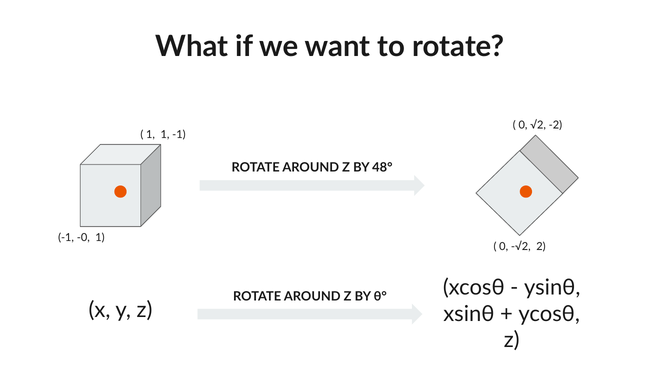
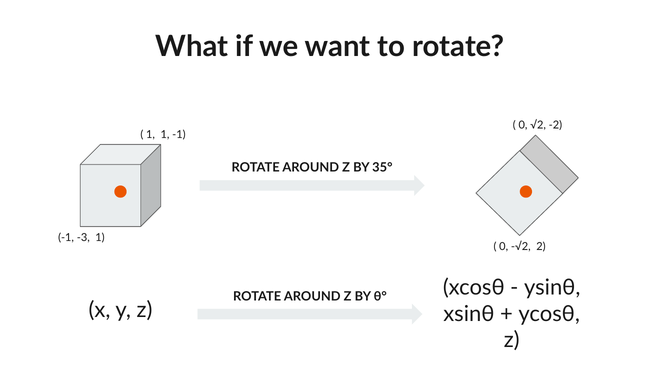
48°: 48° -> 35°
-0: -0 -> -3
